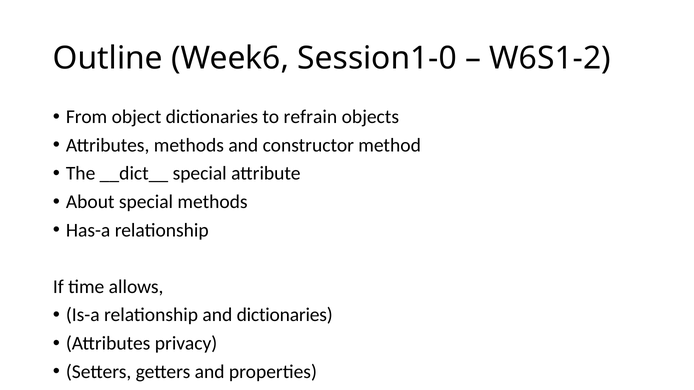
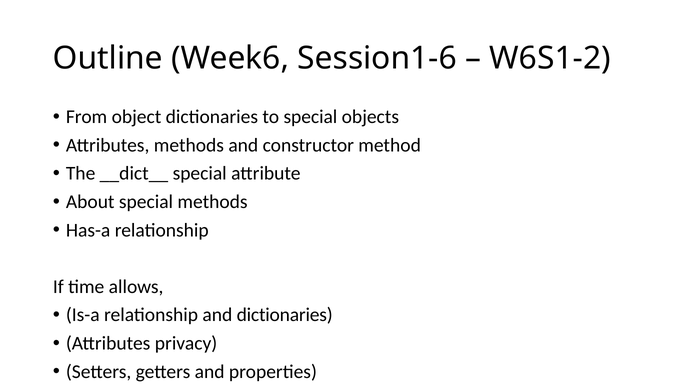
Session1-0: Session1-0 -> Session1-6
to refrain: refrain -> special
